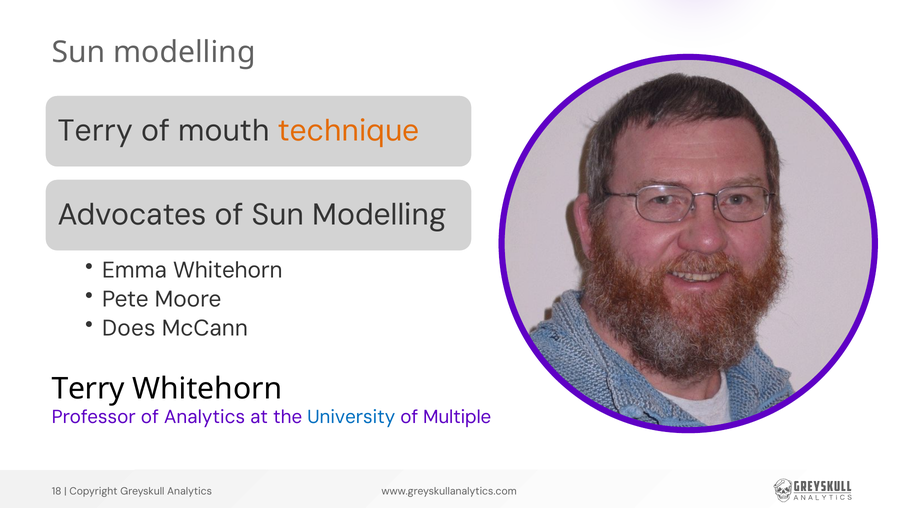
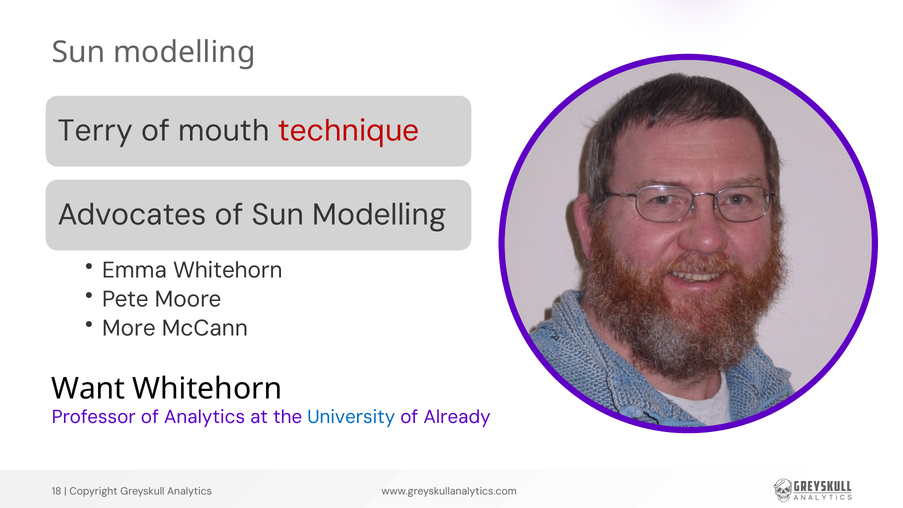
technique colour: orange -> red
Does: Does -> More
Terry at (88, 389): Terry -> Want
Multiple: Multiple -> Already
